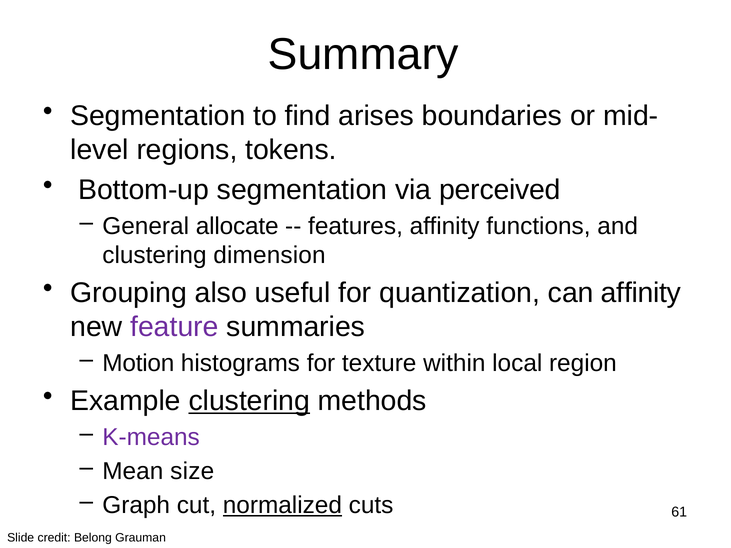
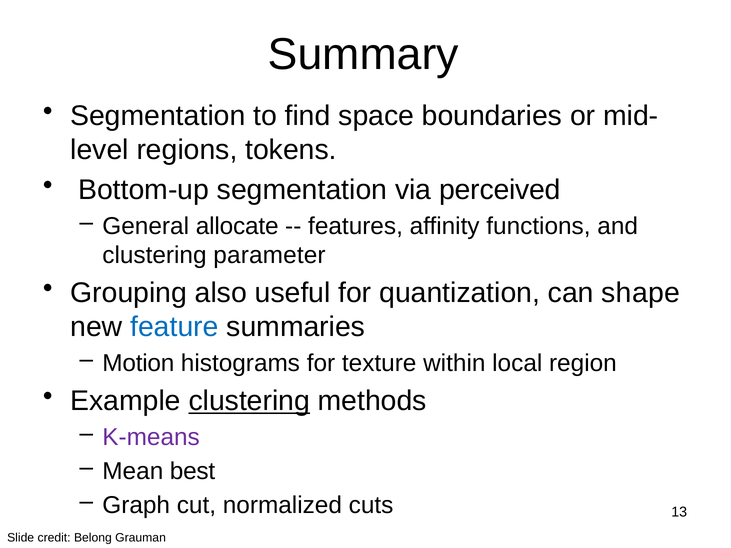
arises: arises -> space
dimension: dimension -> parameter
can affinity: affinity -> shape
feature colour: purple -> blue
size: size -> best
normalized underline: present -> none
61: 61 -> 13
